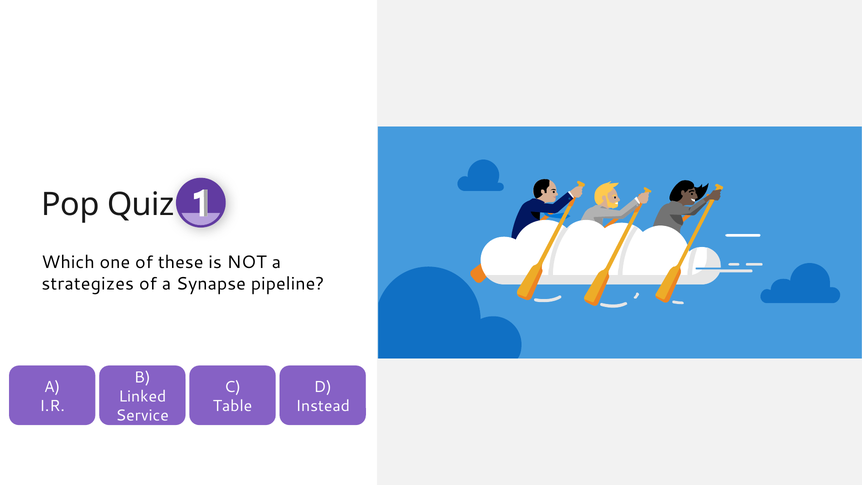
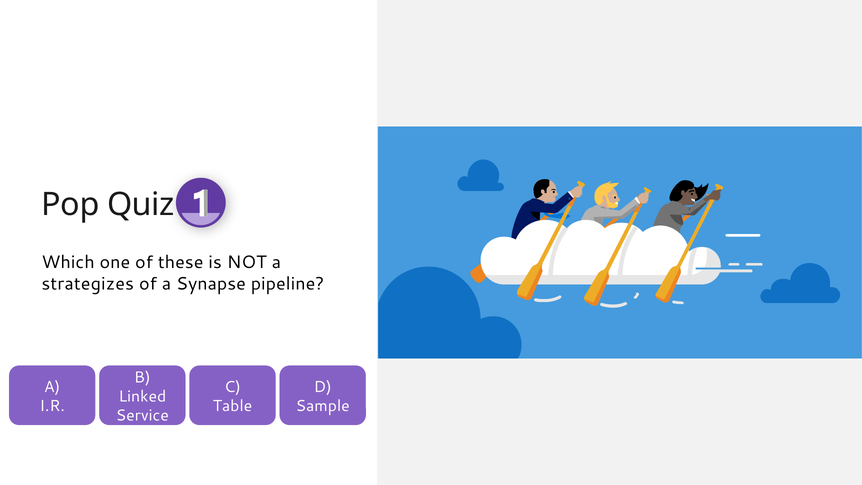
Instead: Instead -> Sample
